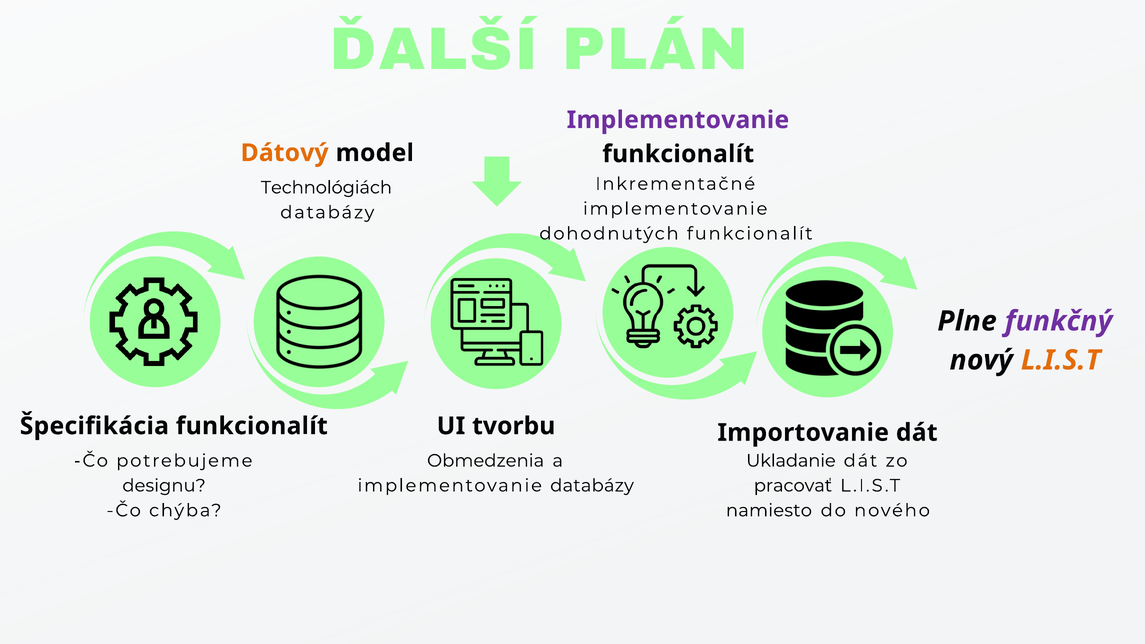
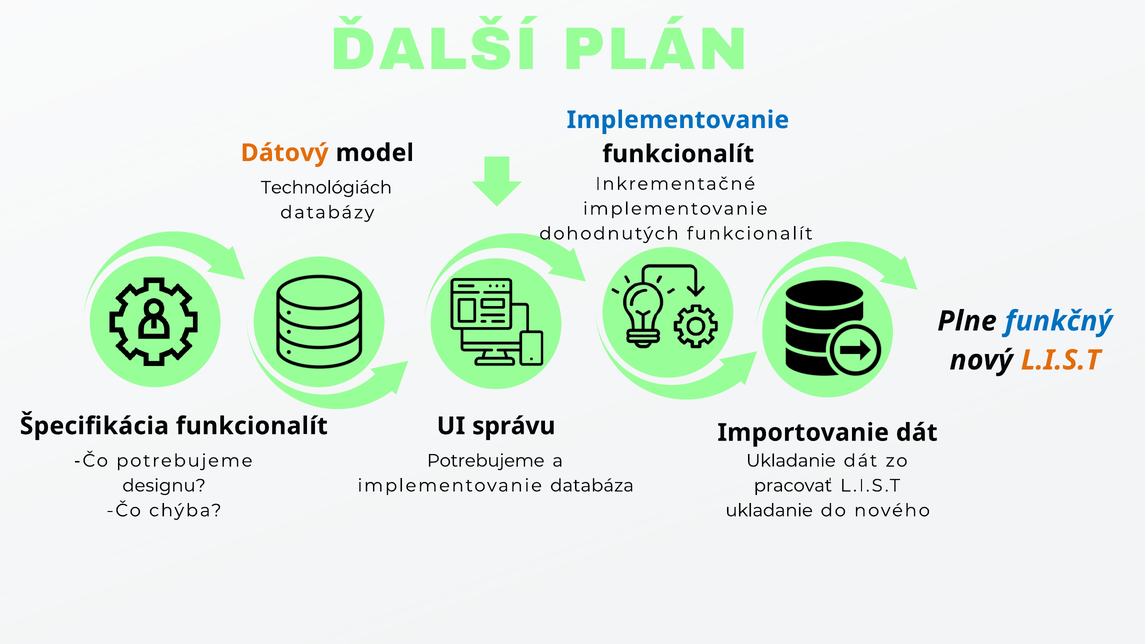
Implementovanie at (678, 120) colour: purple -> blue
funkčný colour: purple -> blue
tvorbu: tvorbu -> správu
Obmedzenia at (486, 461): Obmedzenia -> Potrebujeme
implementovanie databázy: databázy -> databáza
namiesto at (769, 510): namiesto -> ukladanie
